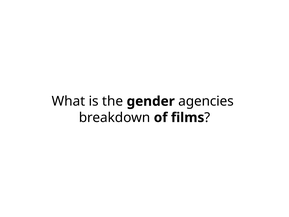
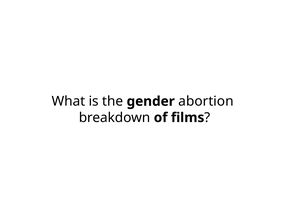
agencies: agencies -> abortion
